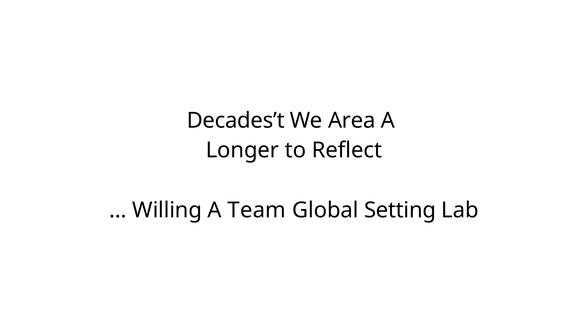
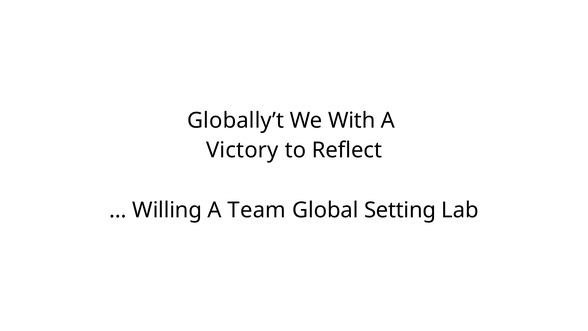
Decades’t: Decades’t -> Globally’t
Area: Area -> With
Longer: Longer -> Victory
